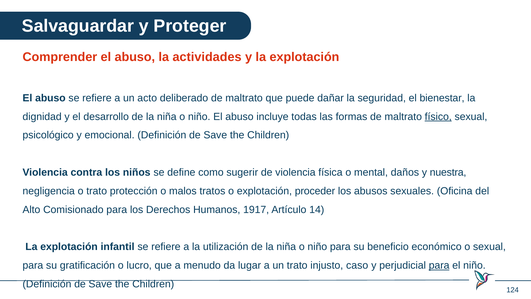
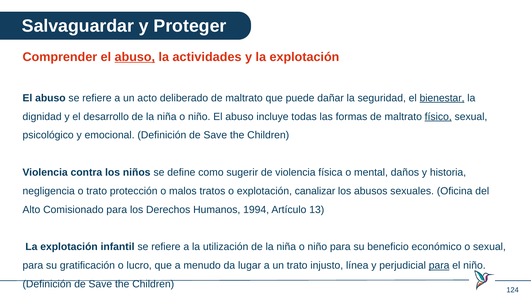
abuso at (135, 57) underline: none -> present
bienestar underline: none -> present
nuestra: nuestra -> historia
proceder: proceder -> canalizar
1917: 1917 -> 1994
14: 14 -> 13
caso: caso -> línea
